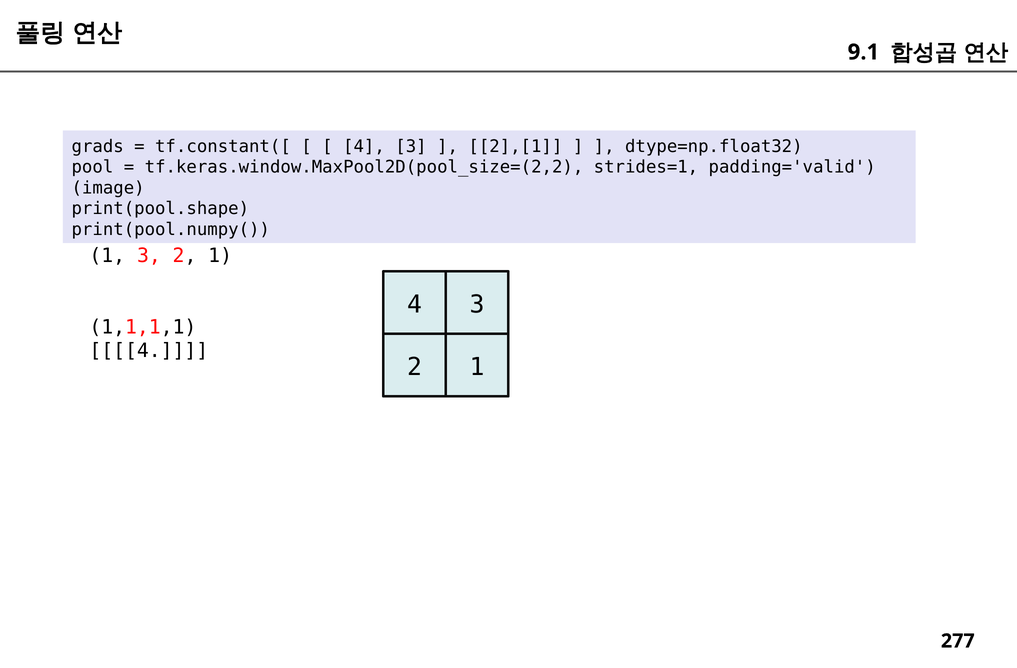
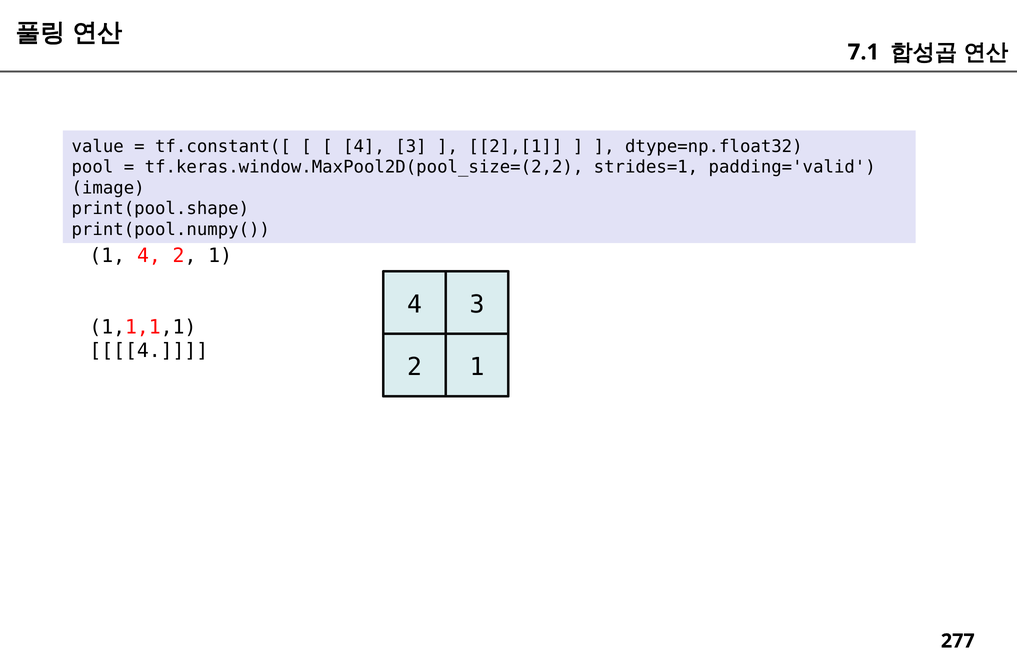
9.1: 9.1 -> 7.1
grads: grads -> value
1 3: 3 -> 4
